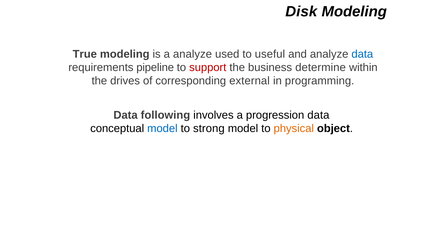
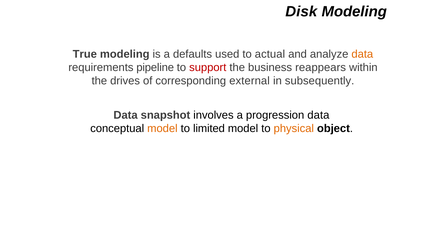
a analyze: analyze -> defaults
useful: useful -> actual
data at (362, 54) colour: blue -> orange
determine: determine -> reappears
programming: programming -> subsequently
following: following -> snapshot
model at (162, 128) colour: blue -> orange
strong: strong -> limited
